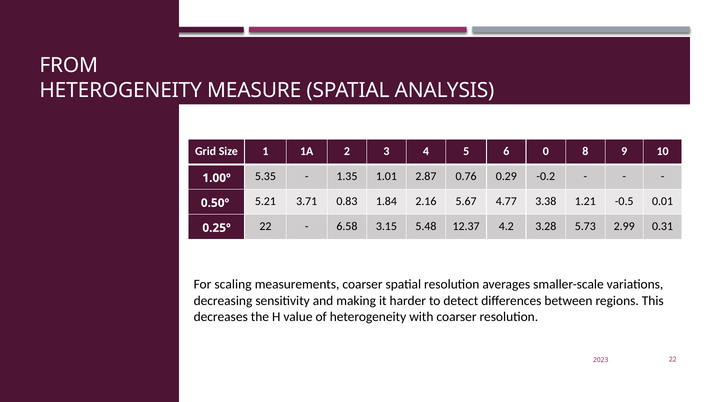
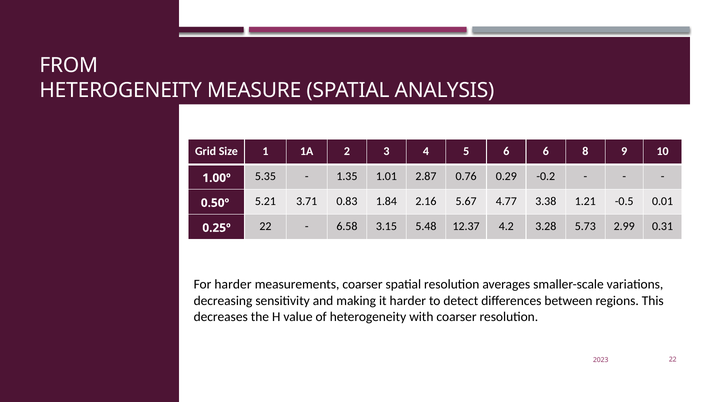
6 0: 0 -> 6
For scaling: scaling -> harder
